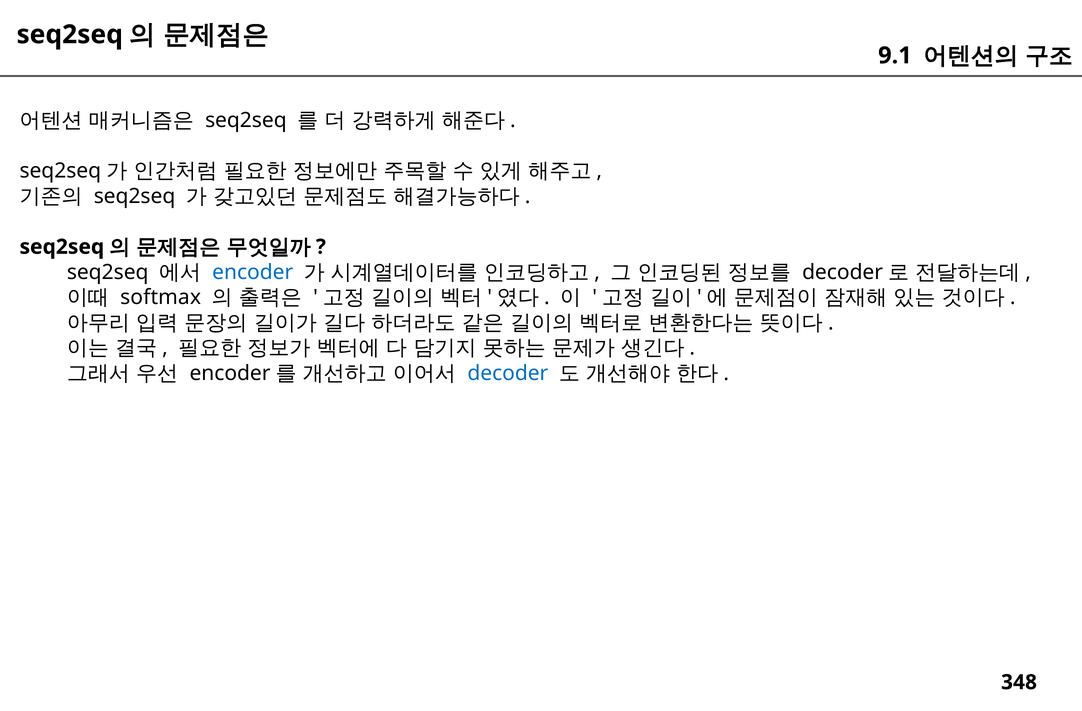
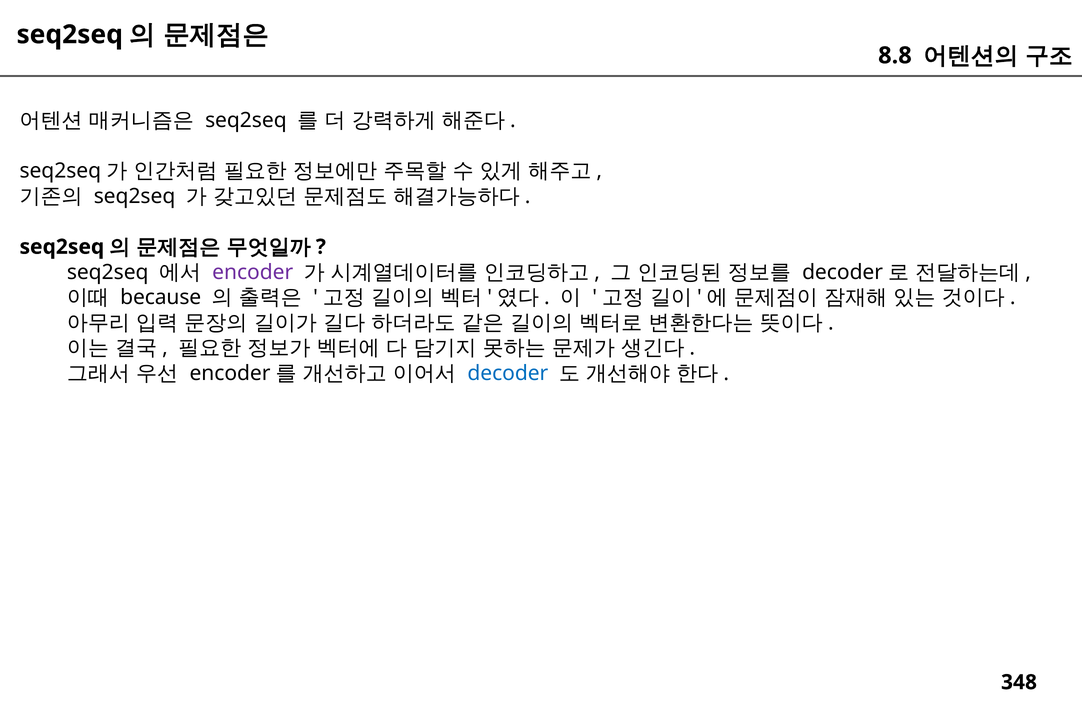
9.1: 9.1 -> 8.8
encoder colour: blue -> purple
softmax: softmax -> because
